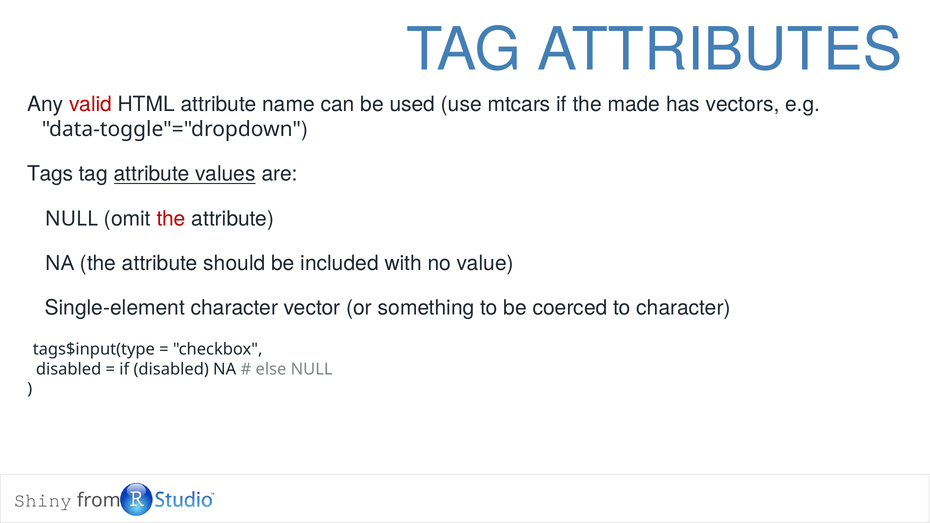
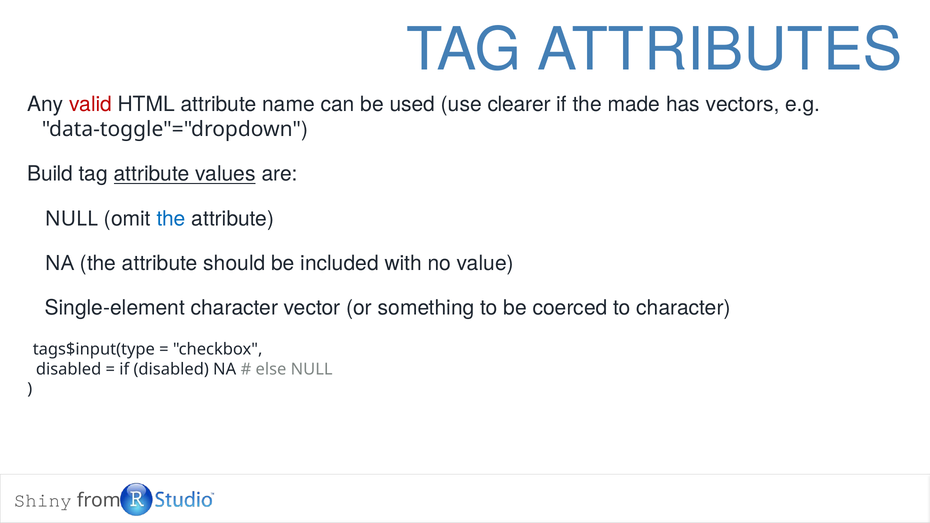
mtcars: mtcars -> clearer
Tags: Tags -> Build
the at (171, 219) colour: red -> blue
